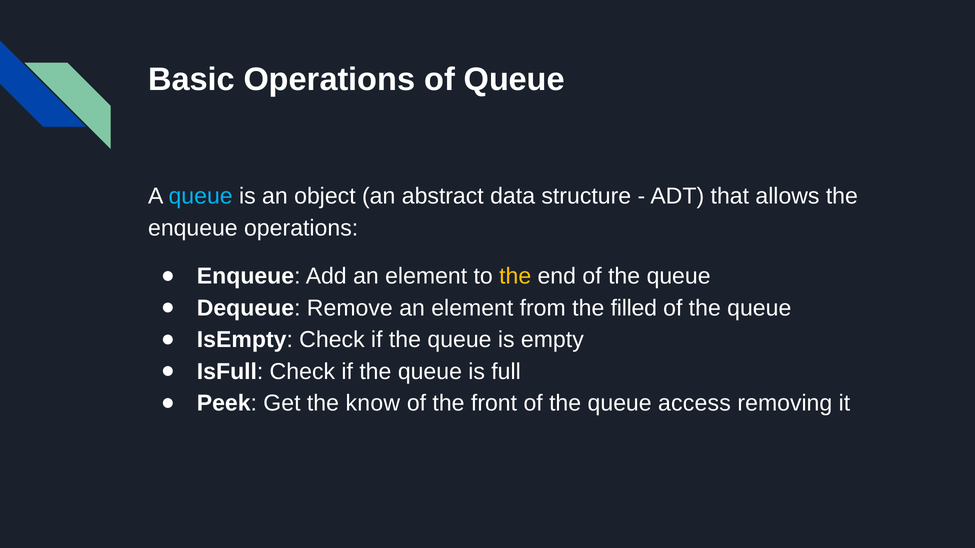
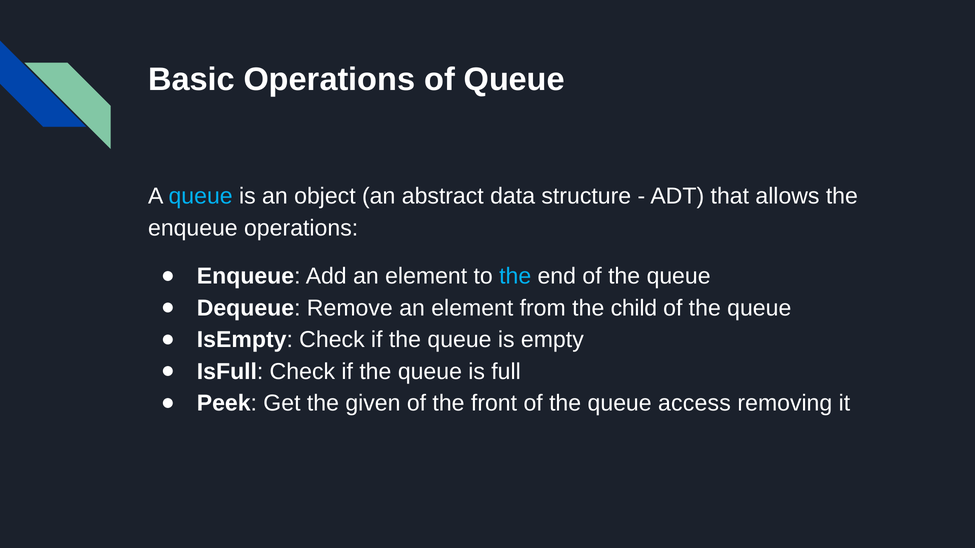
the at (515, 276) colour: yellow -> light blue
filled: filled -> child
know: know -> given
